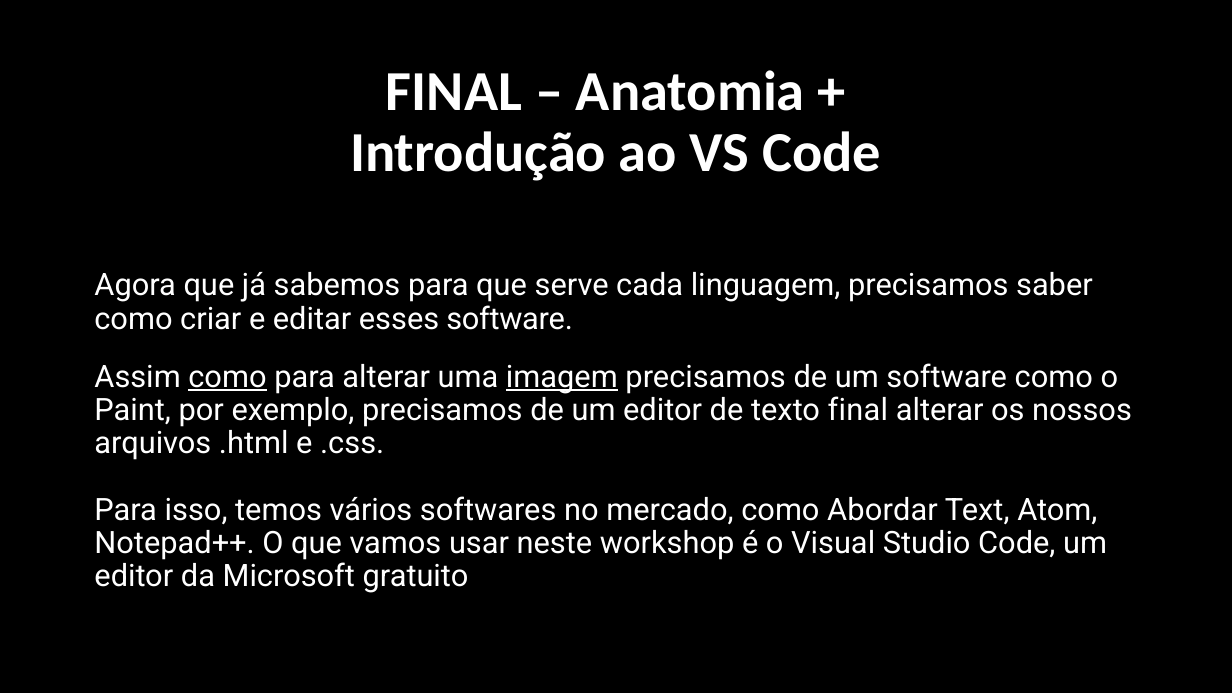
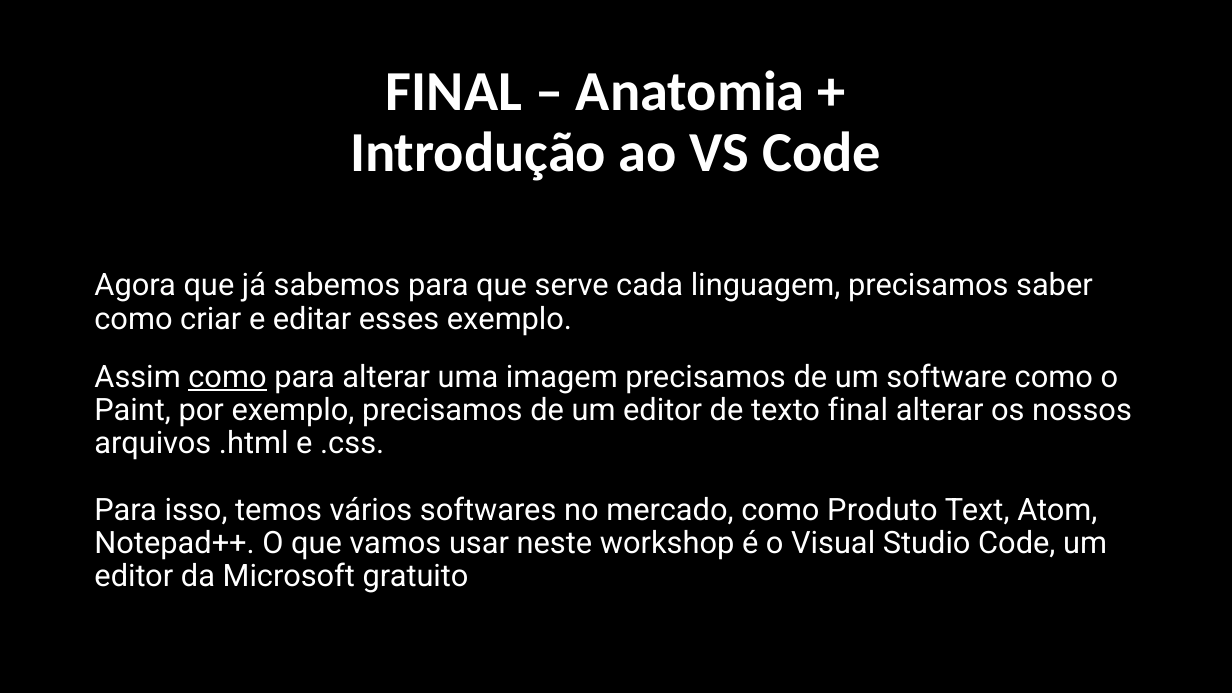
esses software: software -> exemplo
imagem underline: present -> none
Abordar: Abordar -> Produto
